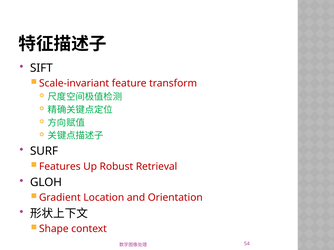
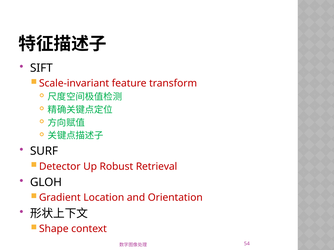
Features: Features -> Detector
